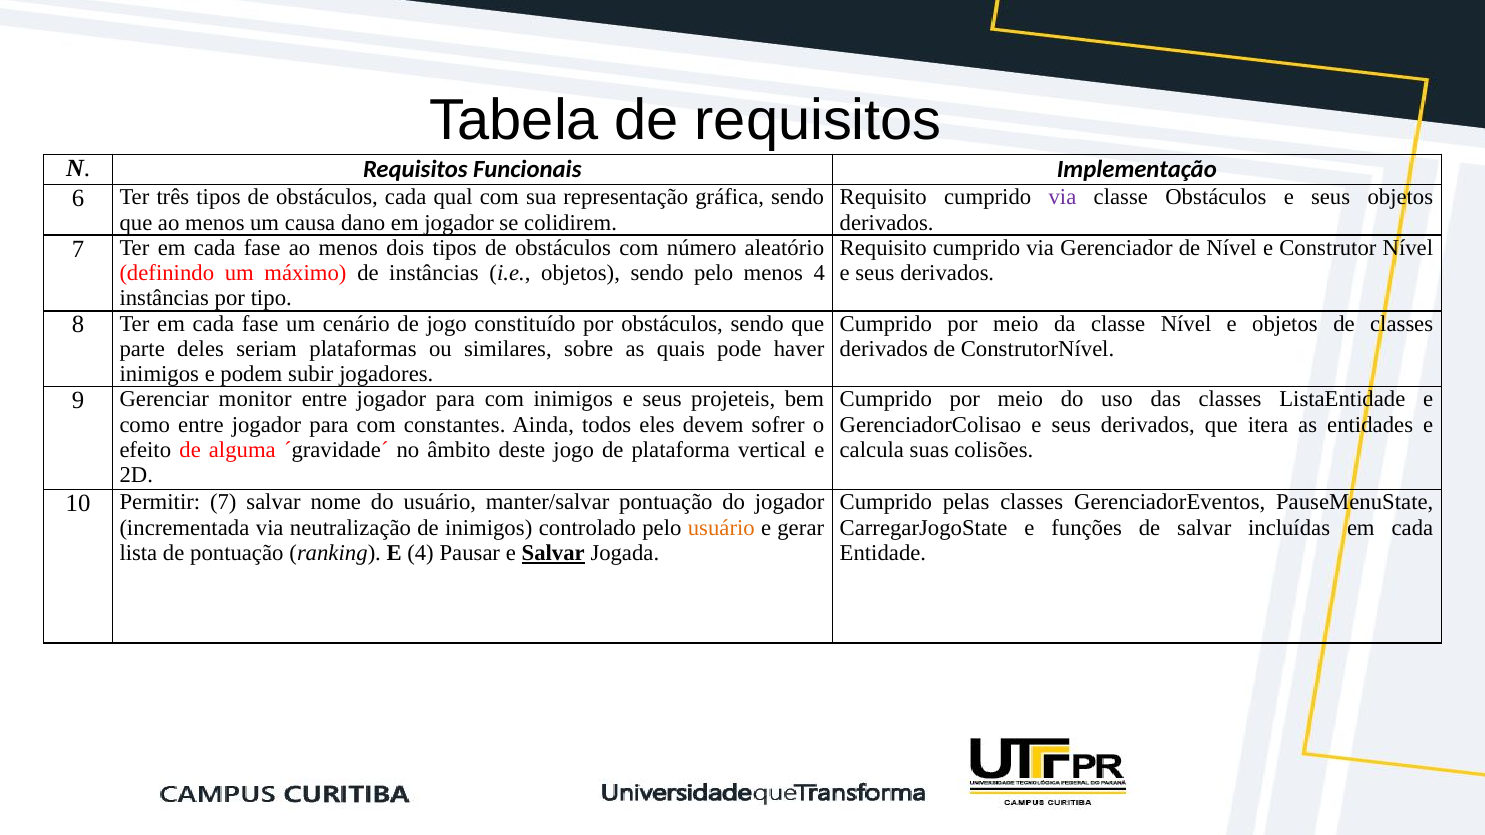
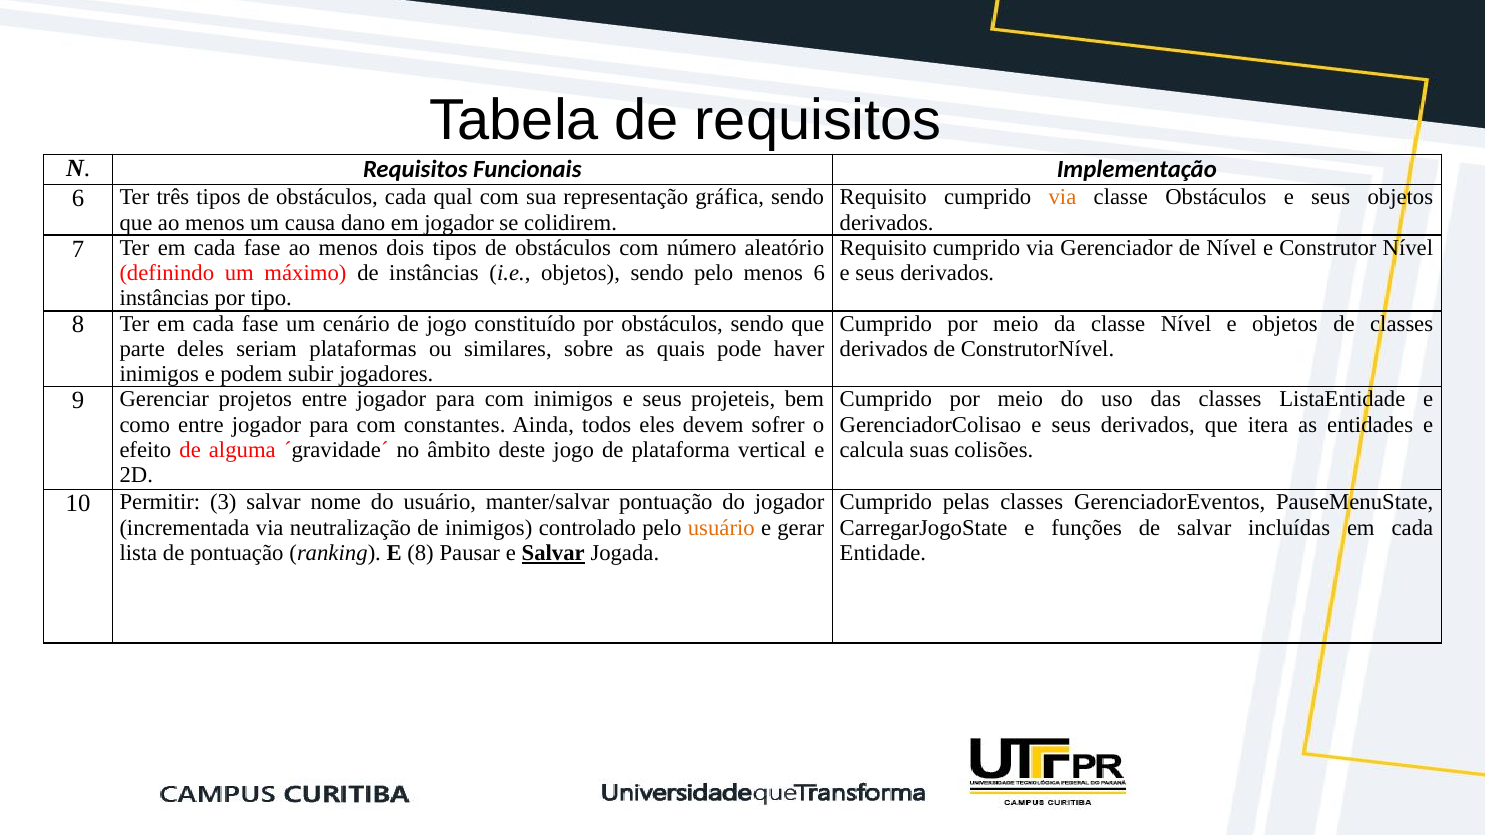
via at (1062, 197) colour: purple -> orange
menos 4: 4 -> 6
monitor: monitor -> projetos
Permitir 7: 7 -> 3
E 4: 4 -> 8
